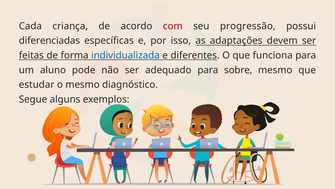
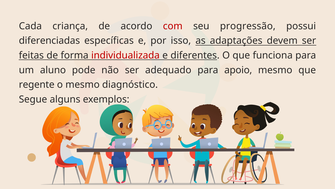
individualizada colour: blue -> red
sobre: sobre -> apoio
estudar: estudar -> regente
